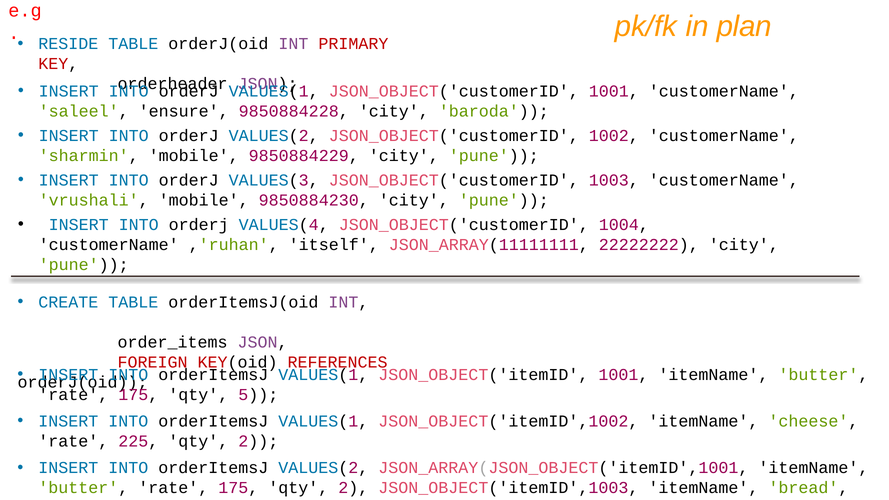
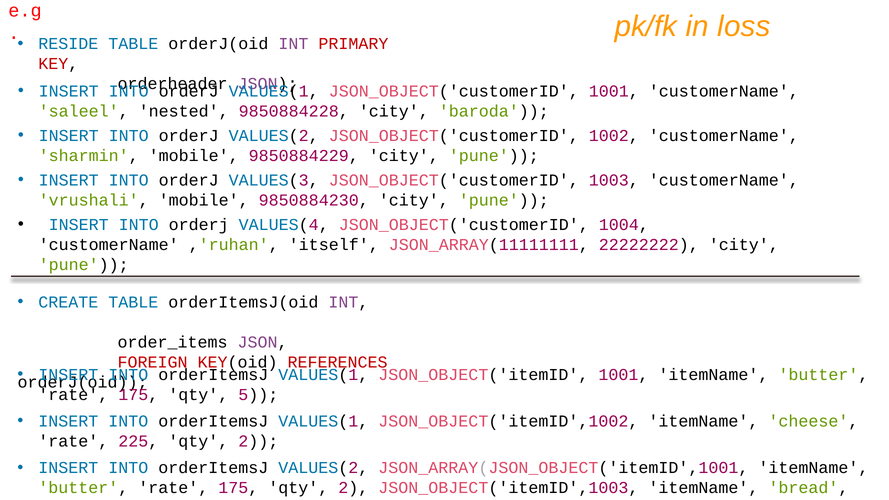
plan: plan -> loss
ensure: ensure -> nested
